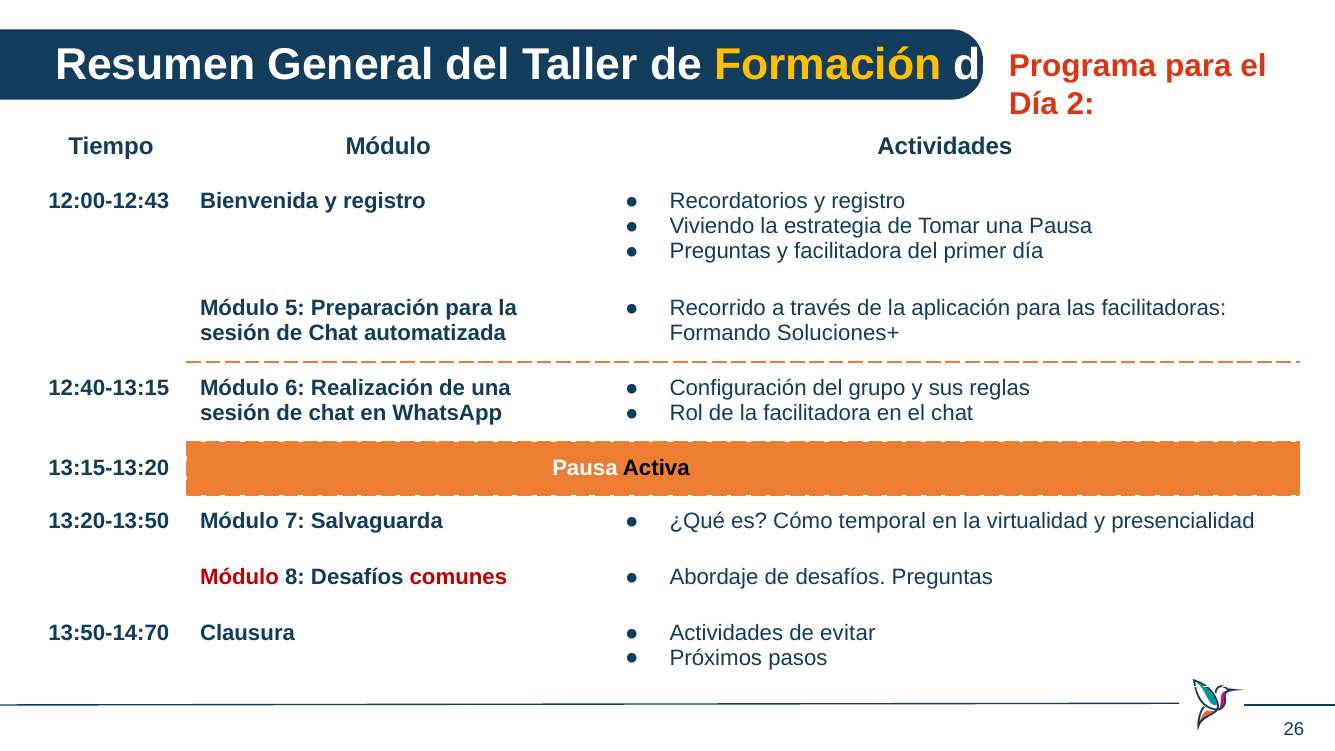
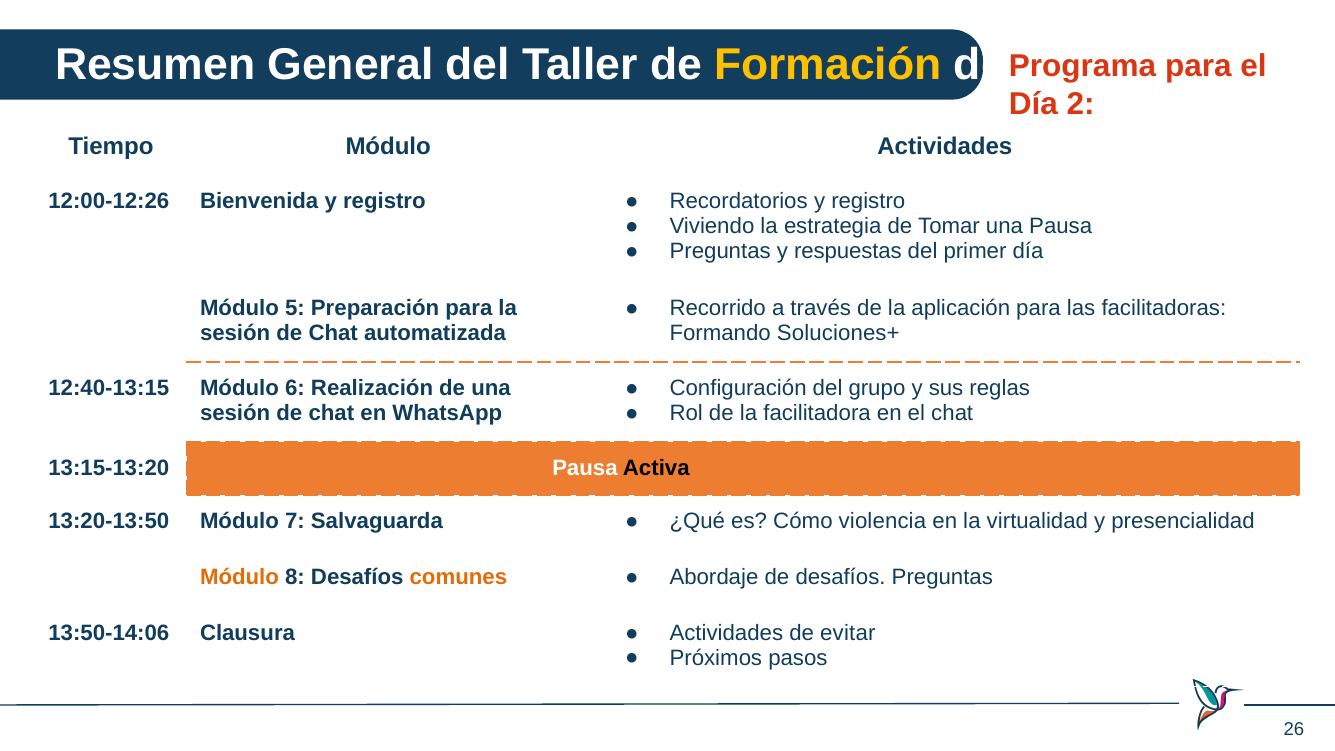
12:00-12:43: 12:00-12:43 -> 12:00-12:26
y facilitadora: facilitadora -> respuestas
temporal: temporal -> violencia
Módulo at (239, 577) colour: red -> orange
comunes colour: red -> orange
13:50-14:70: 13:50-14:70 -> 13:50-14:06
